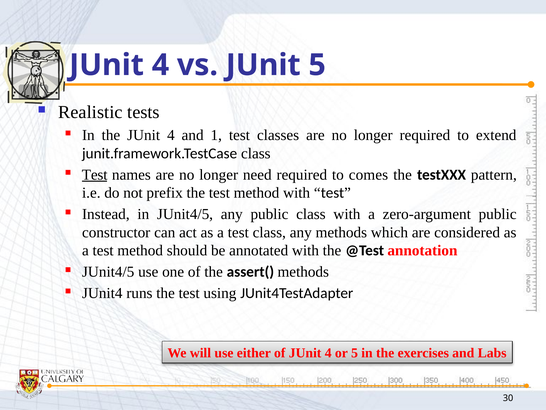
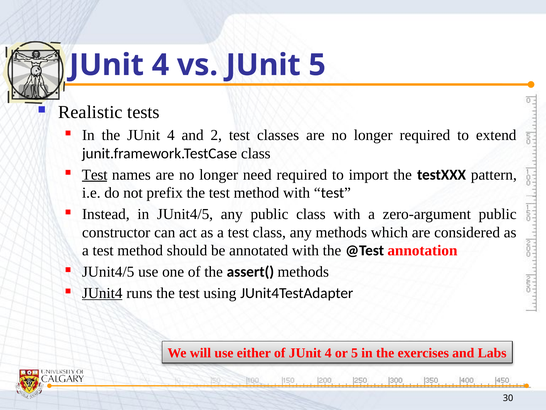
1: 1 -> 2
comes: comes -> import
JUnit4 underline: none -> present
